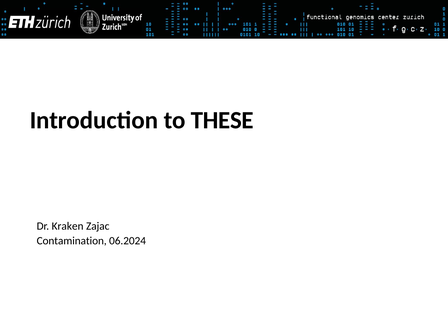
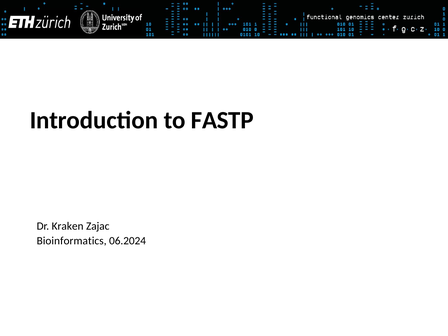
THESE: THESE -> FASTP
Contamination: Contamination -> Bioinformatics
